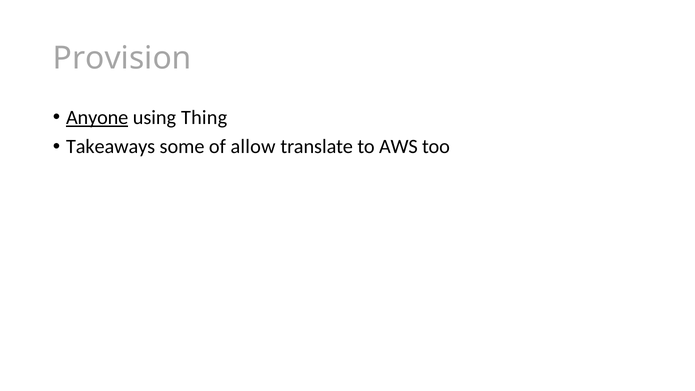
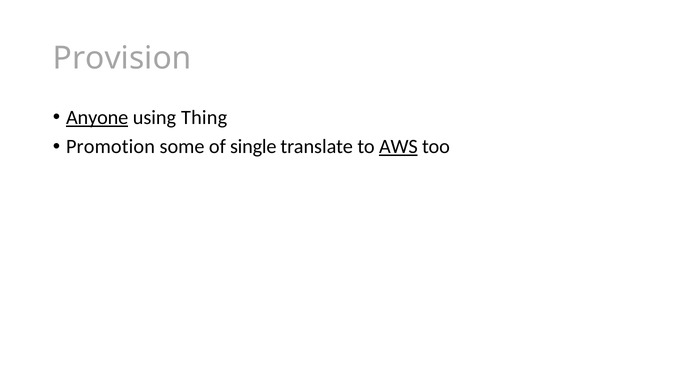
Takeaways: Takeaways -> Promotion
allow: allow -> single
AWS underline: none -> present
